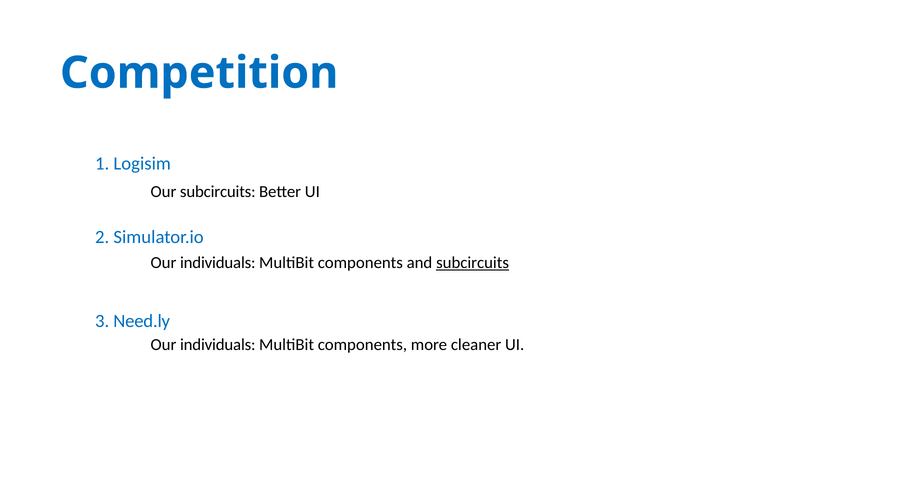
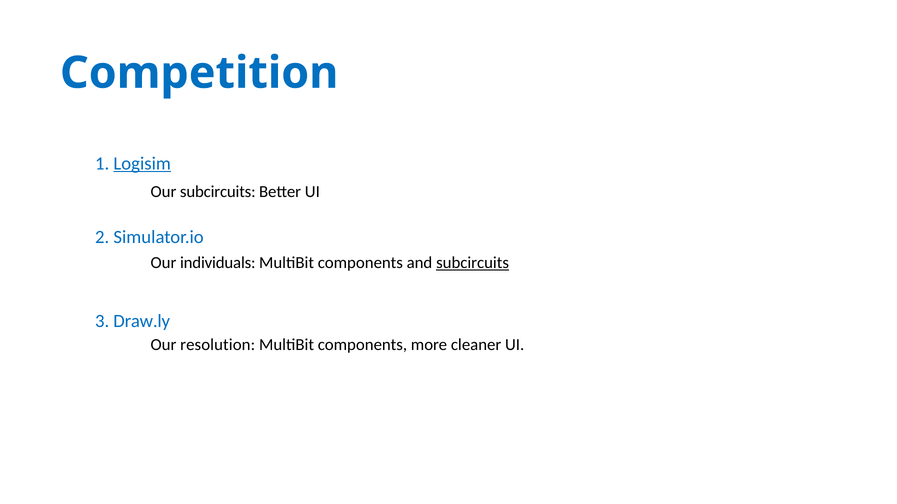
Logisim underline: none -> present
Need.ly: Need.ly -> Draw.ly
individuals at (218, 345): individuals -> resolution
